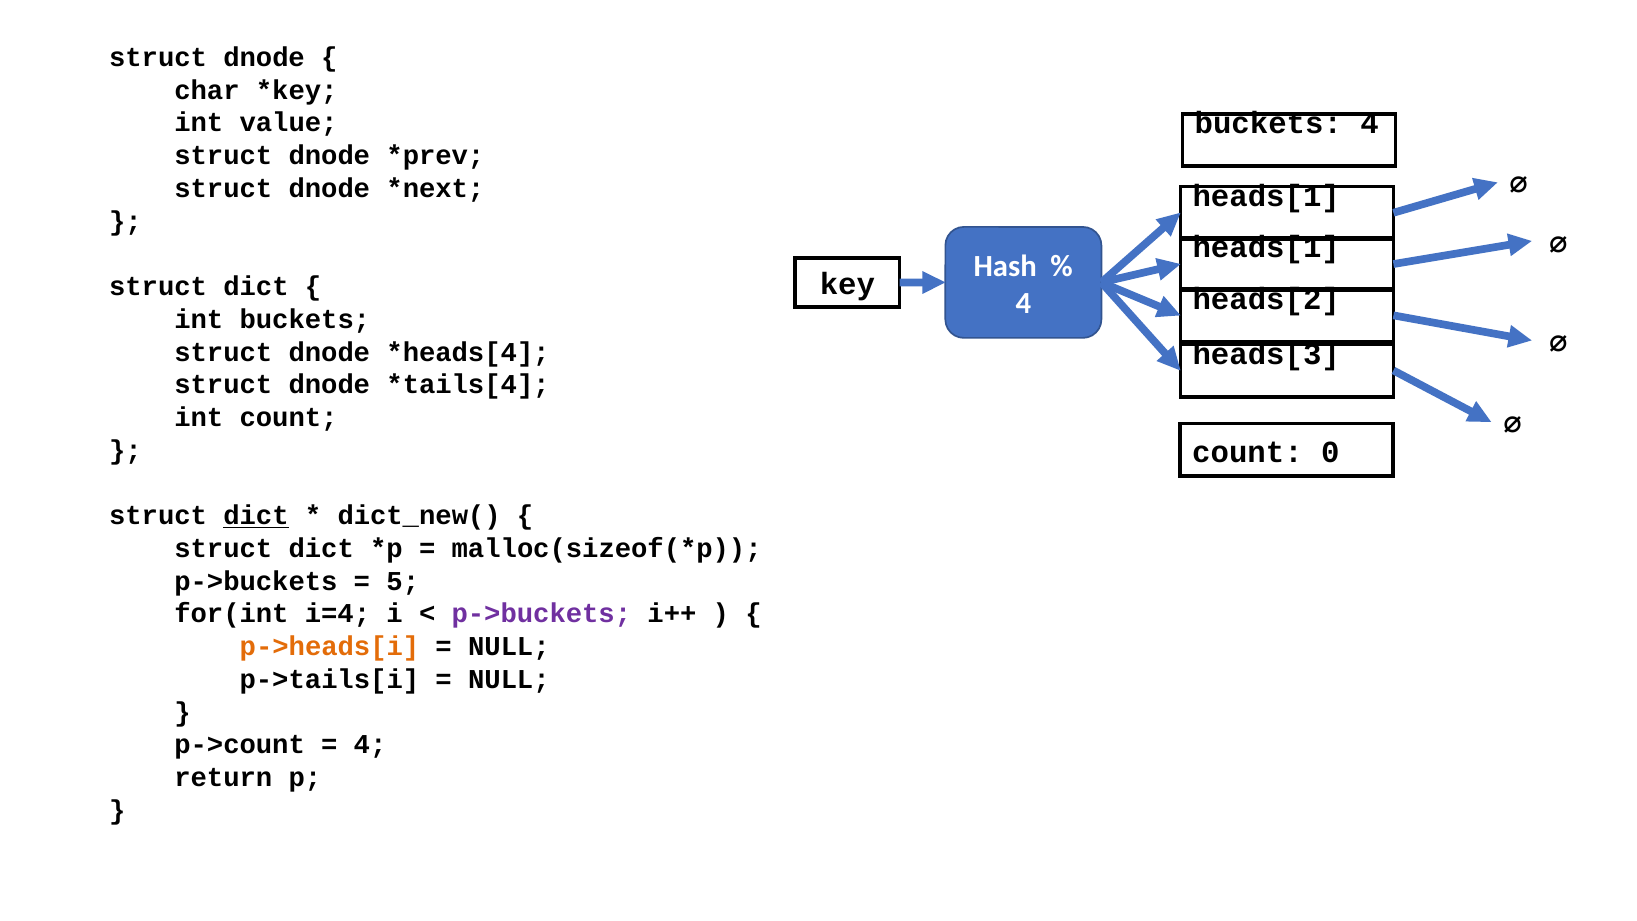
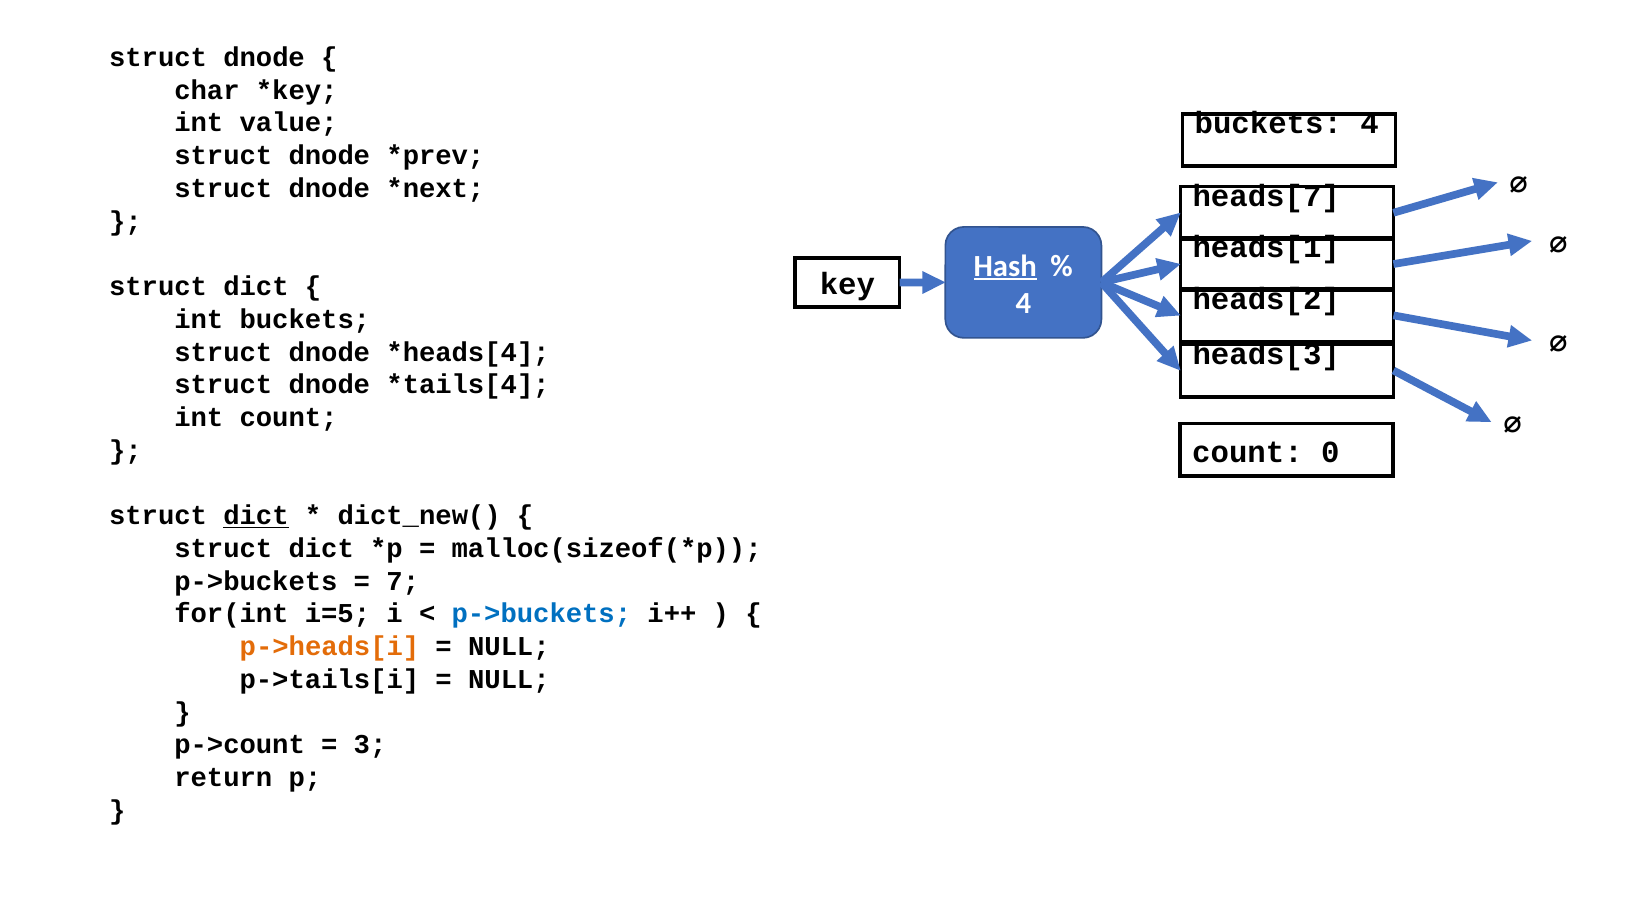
heads[1 at (1266, 196): heads[1 -> heads[7
Hash underline: none -> present
5: 5 -> 7
i=4: i=4 -> i=5
p->buckets at (541, 614) colour: purple -> blue
4 at (370, 745): 4 -> 3
